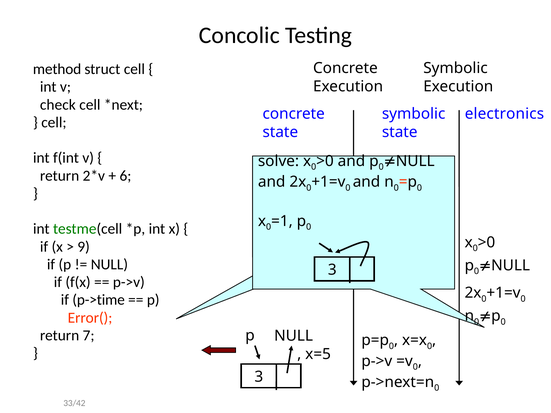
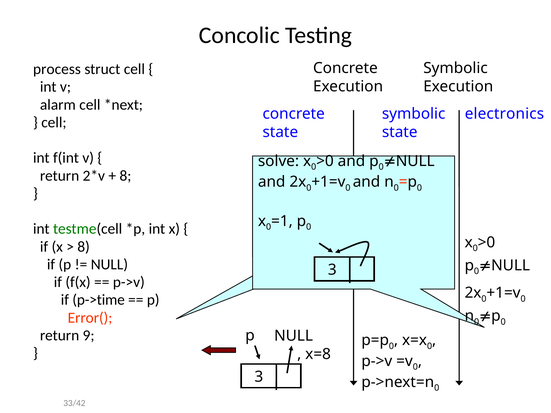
method: method -> process
check: check -> alarm
6 at (125, 176): 6 -> 8
9 at (84, 247): 9 -> 8
7: 7 -> 9
x=5: x=5 -> x=8
